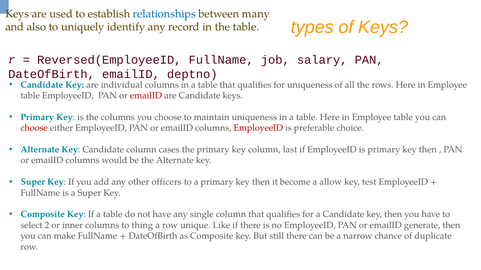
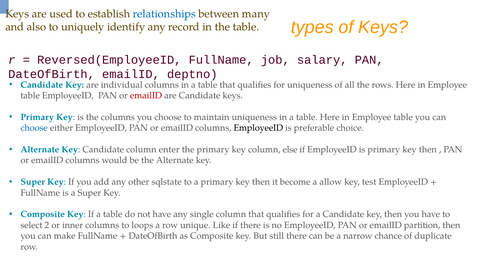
choose at (34, 128) colour: red -> blue
EmployeeID at (258, 128) colour: red -> black
cases: cases -> enter
last: last -> else
officers: officers -> sqlstate
thing: thing -> loops
generate: generate -> partition
